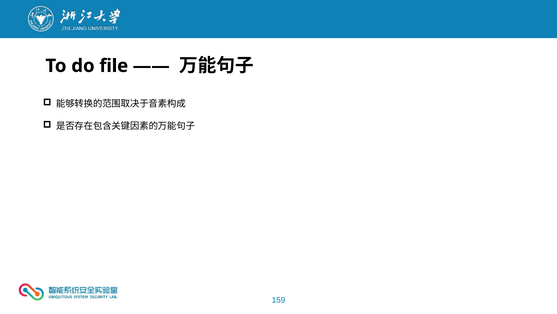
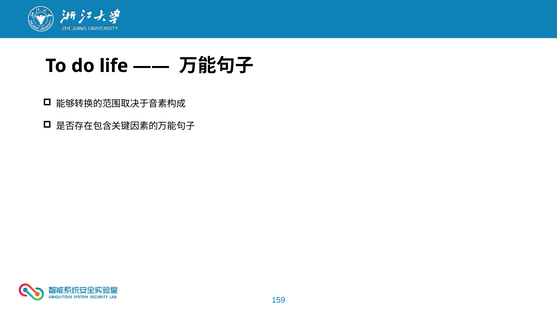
file: file -> life
